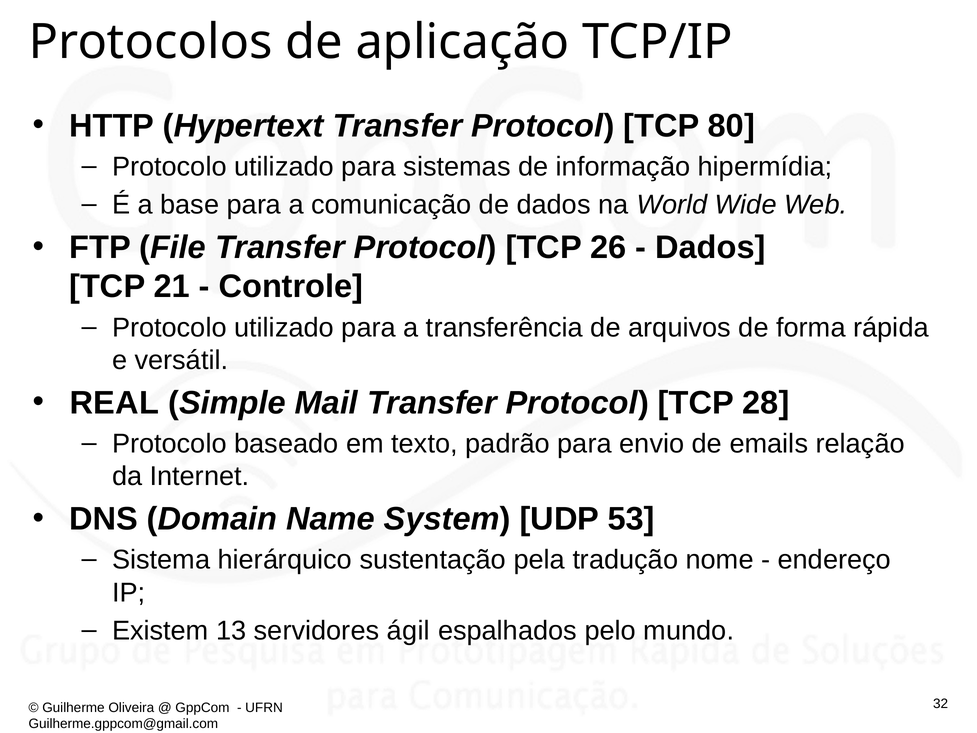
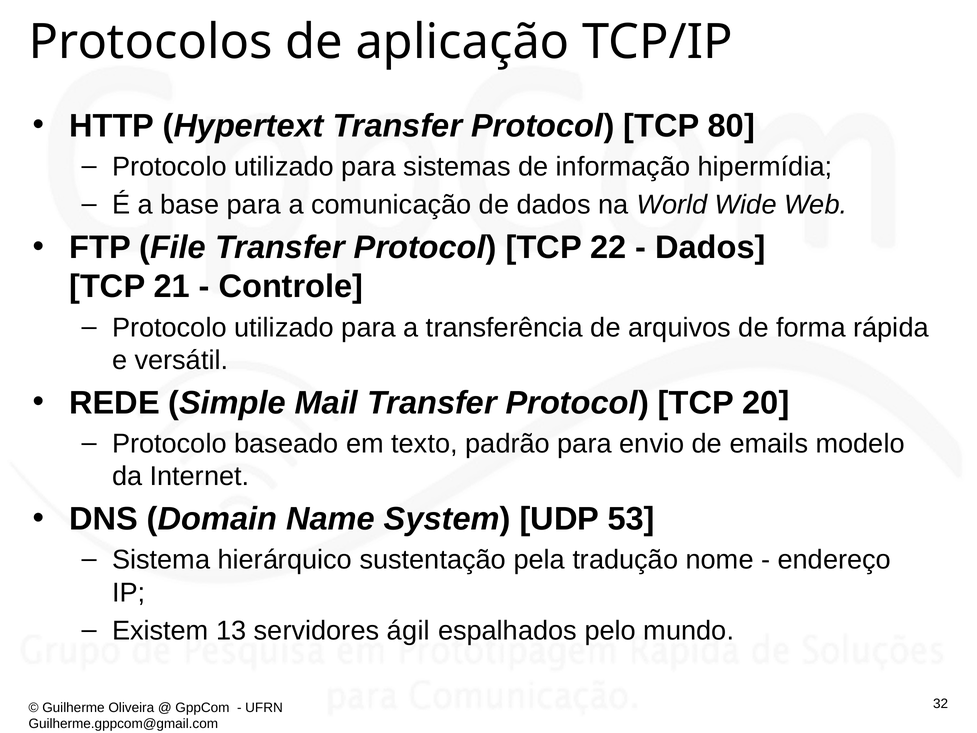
26: 26 -> 22
REAL: REAL -> REDE
28: 28 -> 20
relação: relação -> modelo
